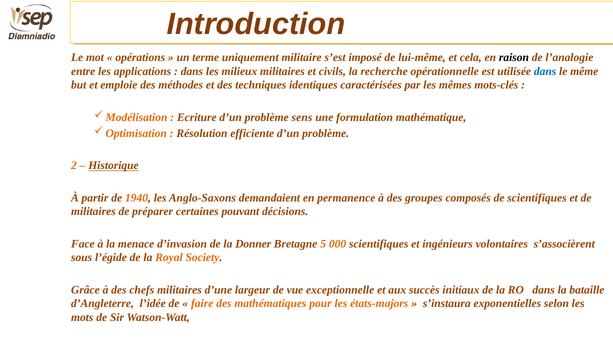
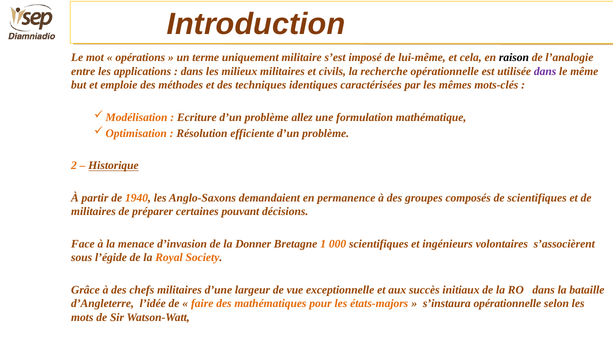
dans at (545, 71) colour: blue -> purple
sens: sens -> allez
5: 5 -> 1
s’instaura exponentielles: exponentielles -> opérationnelle
